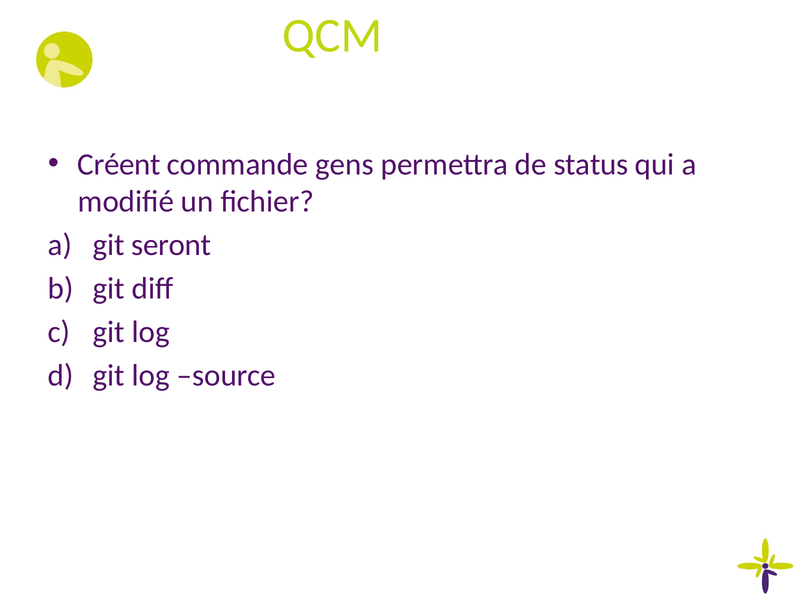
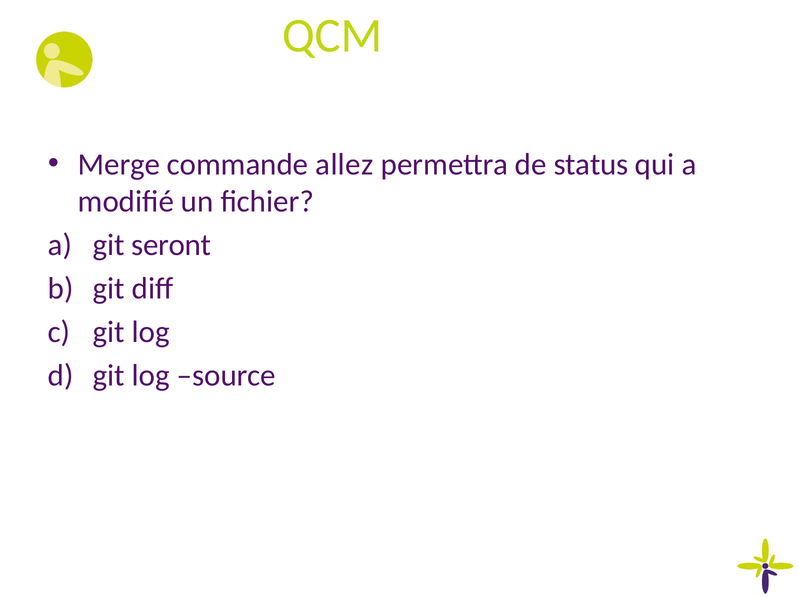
Créent: Créent -> Merge
gens: gens -> allez
